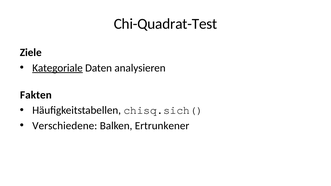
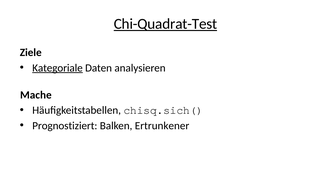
Chi-Quadrat-Test underline: none -> present
Fakten: Fakten -> Mache
Verschiedene: Verschiedene -> Prognostiziert
